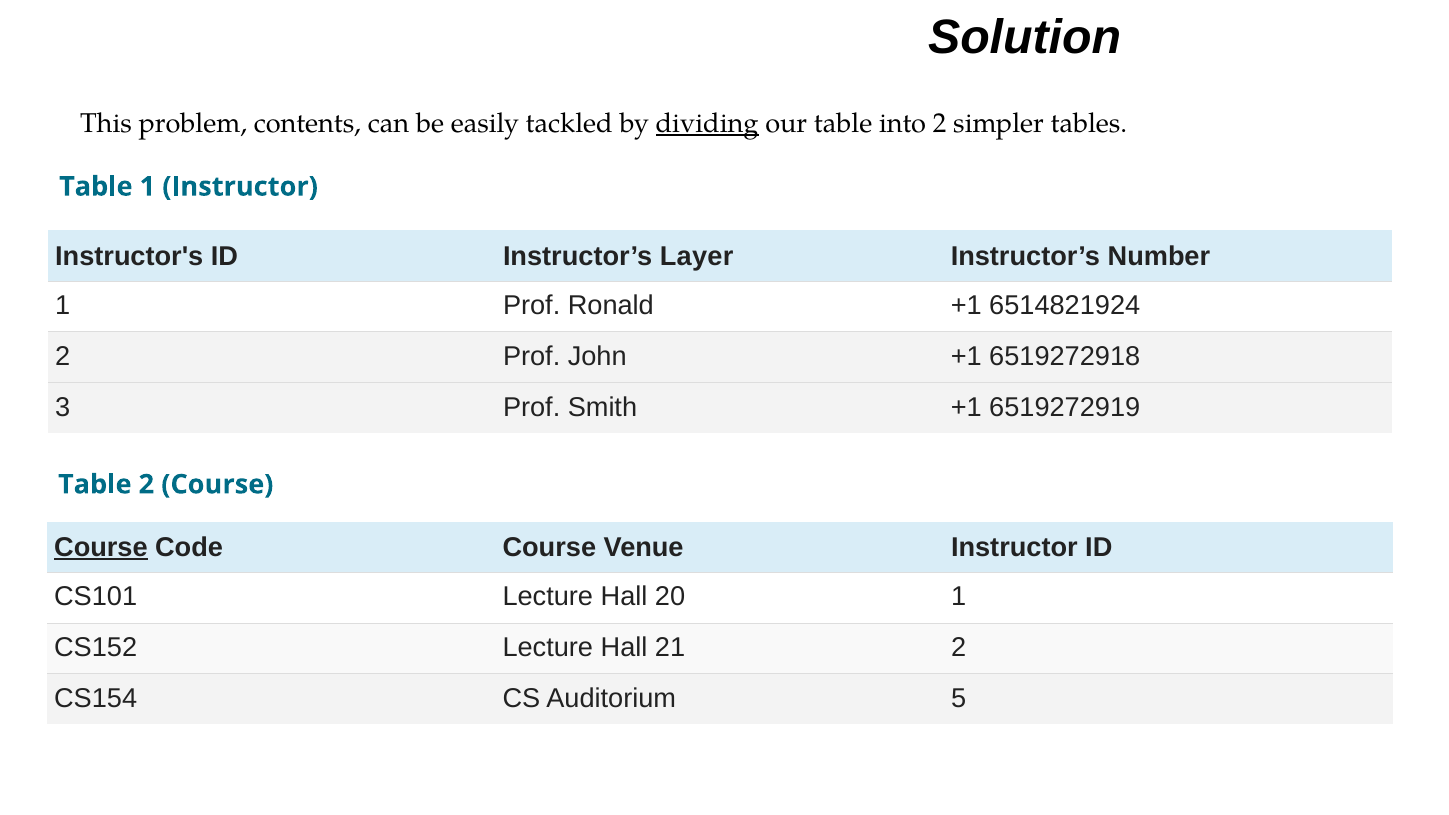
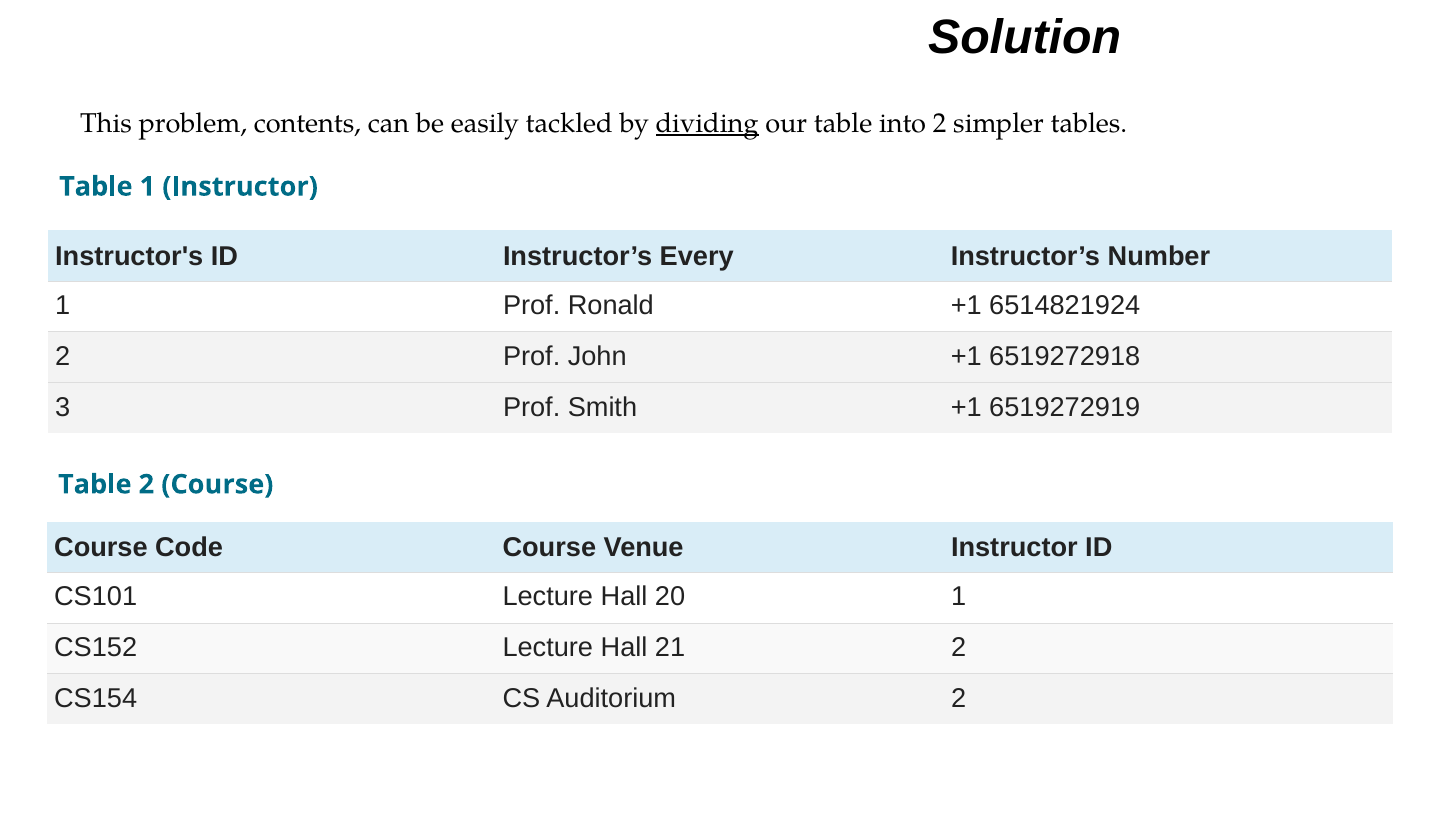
Layer: Layer -> Every
Course at (101, 547) underline: present -> none
Auditorium 5: 5 -> 2
